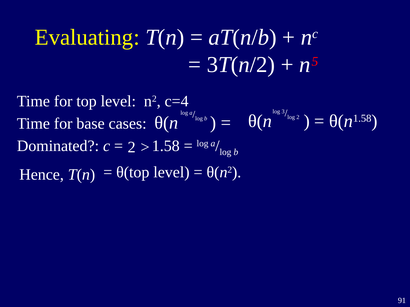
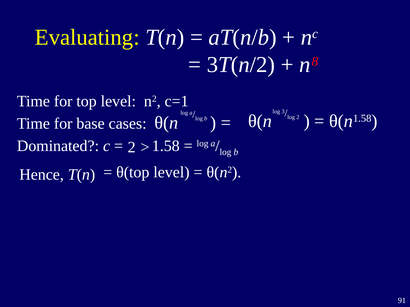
5: 5 -> 8
c=4: c=4 -> c=1
